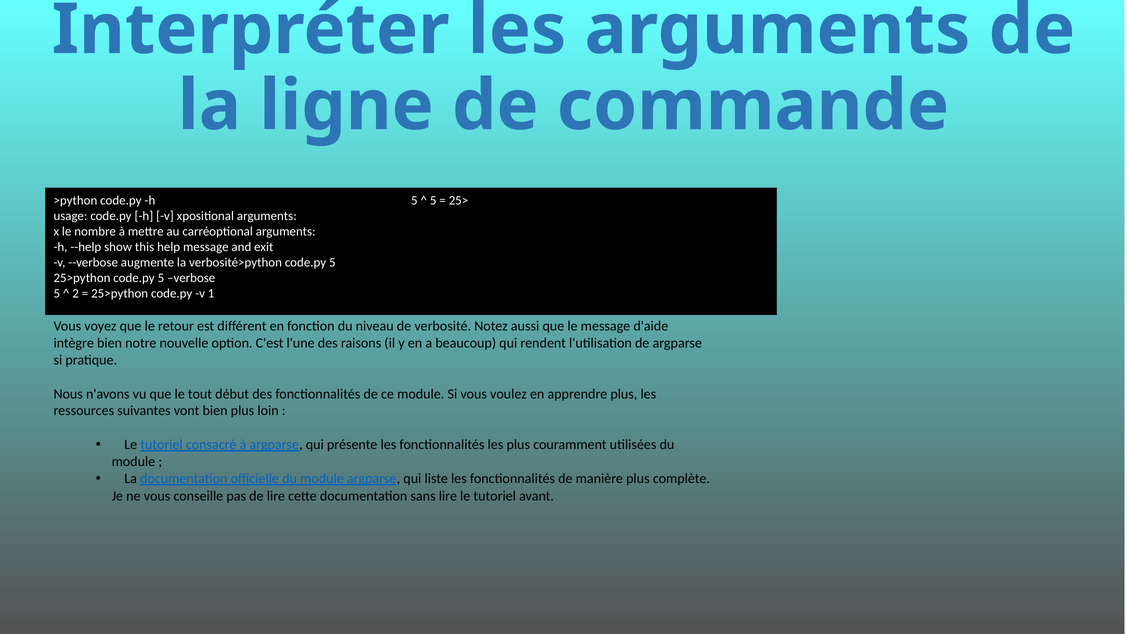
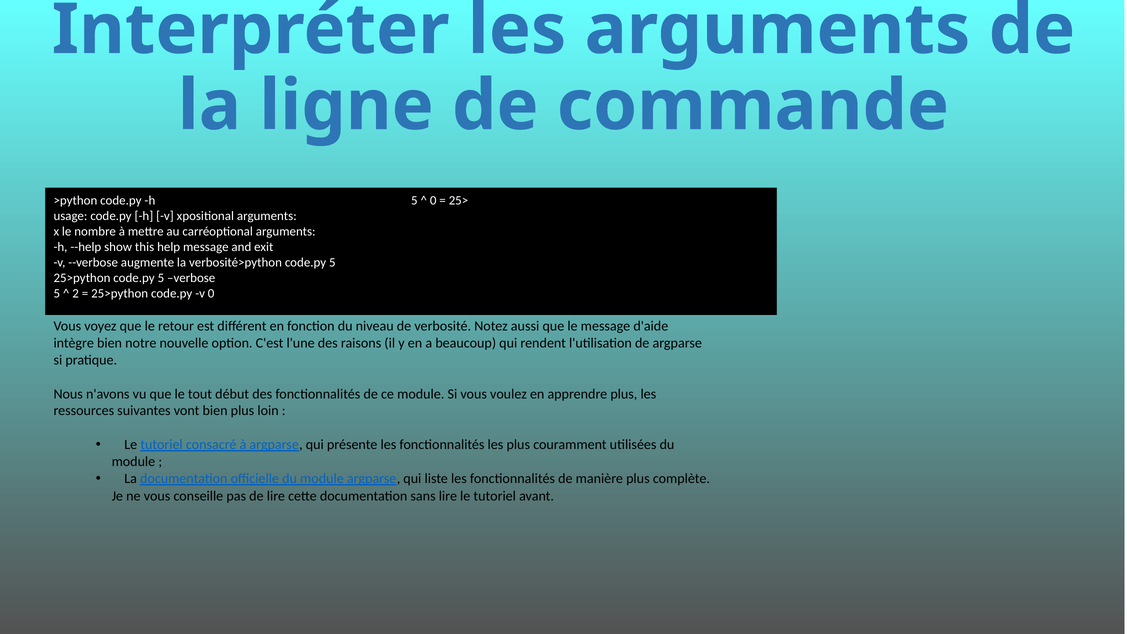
5 at (433, 200): 5 -> 0
v 1: 1 -> 0
